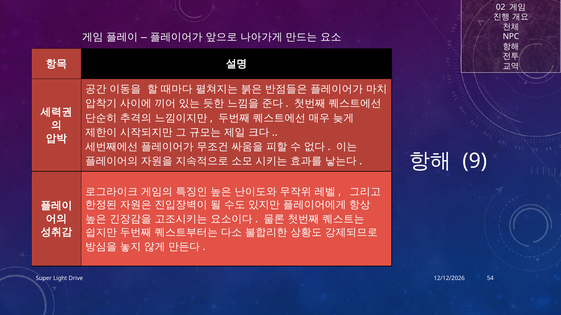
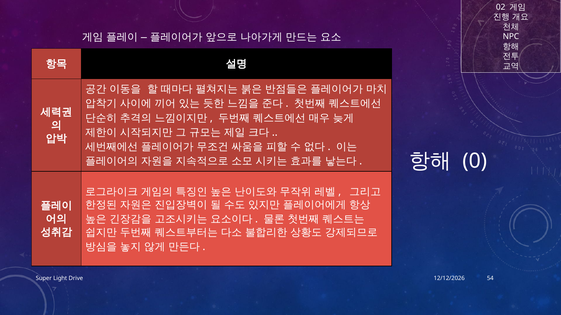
9: 9 -> 0
